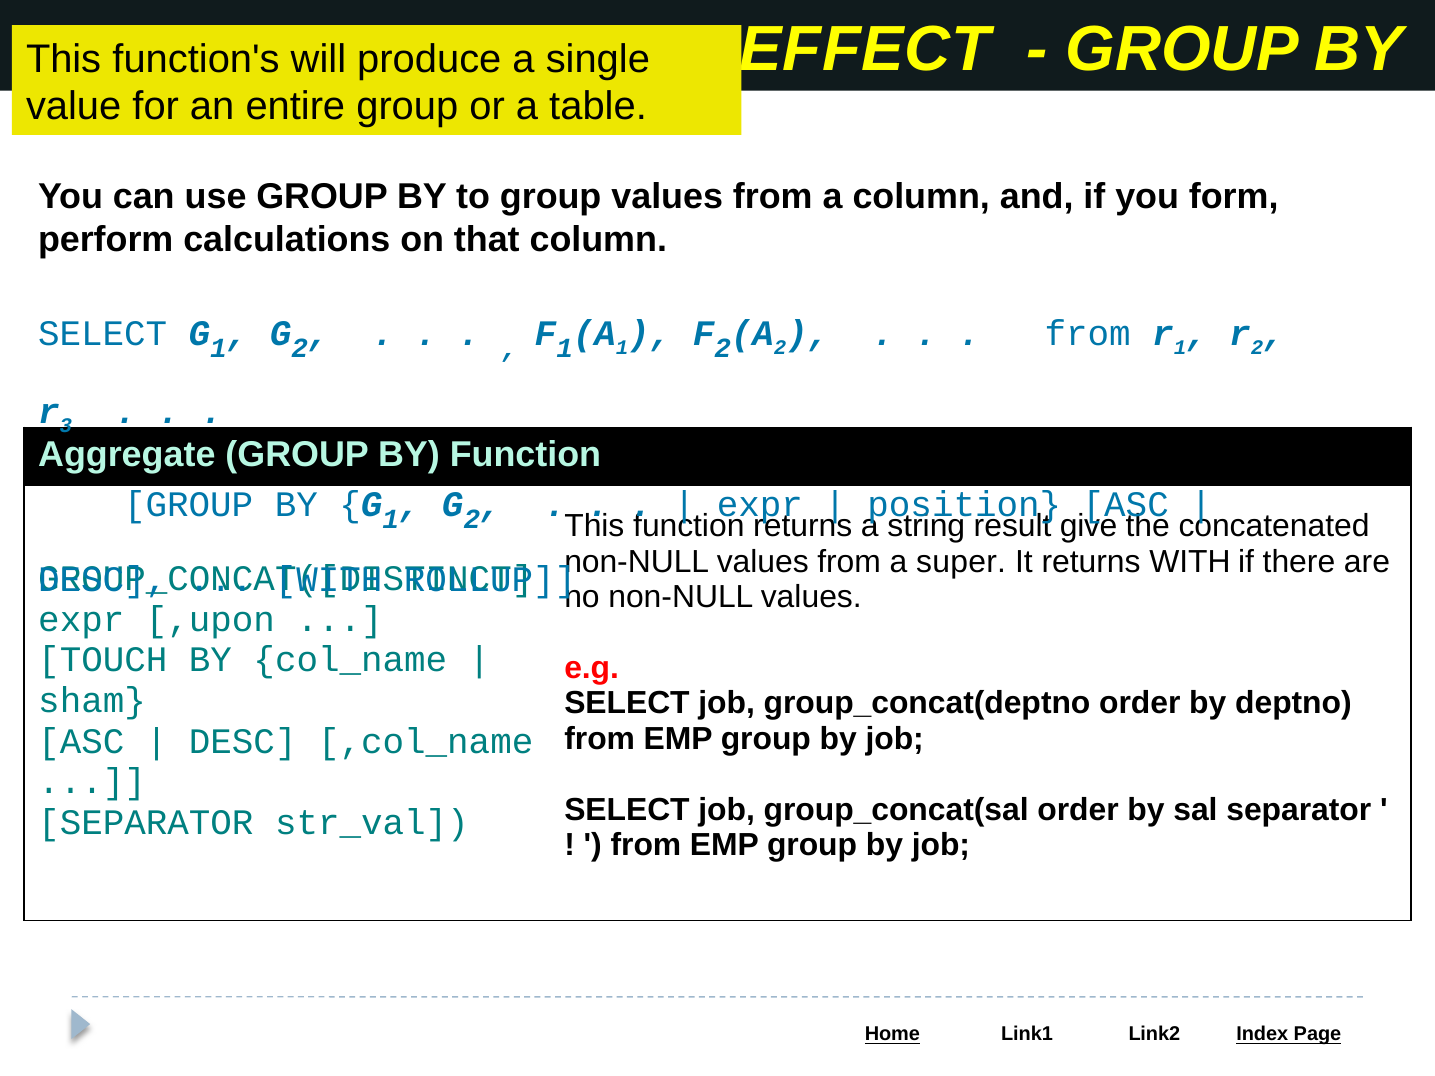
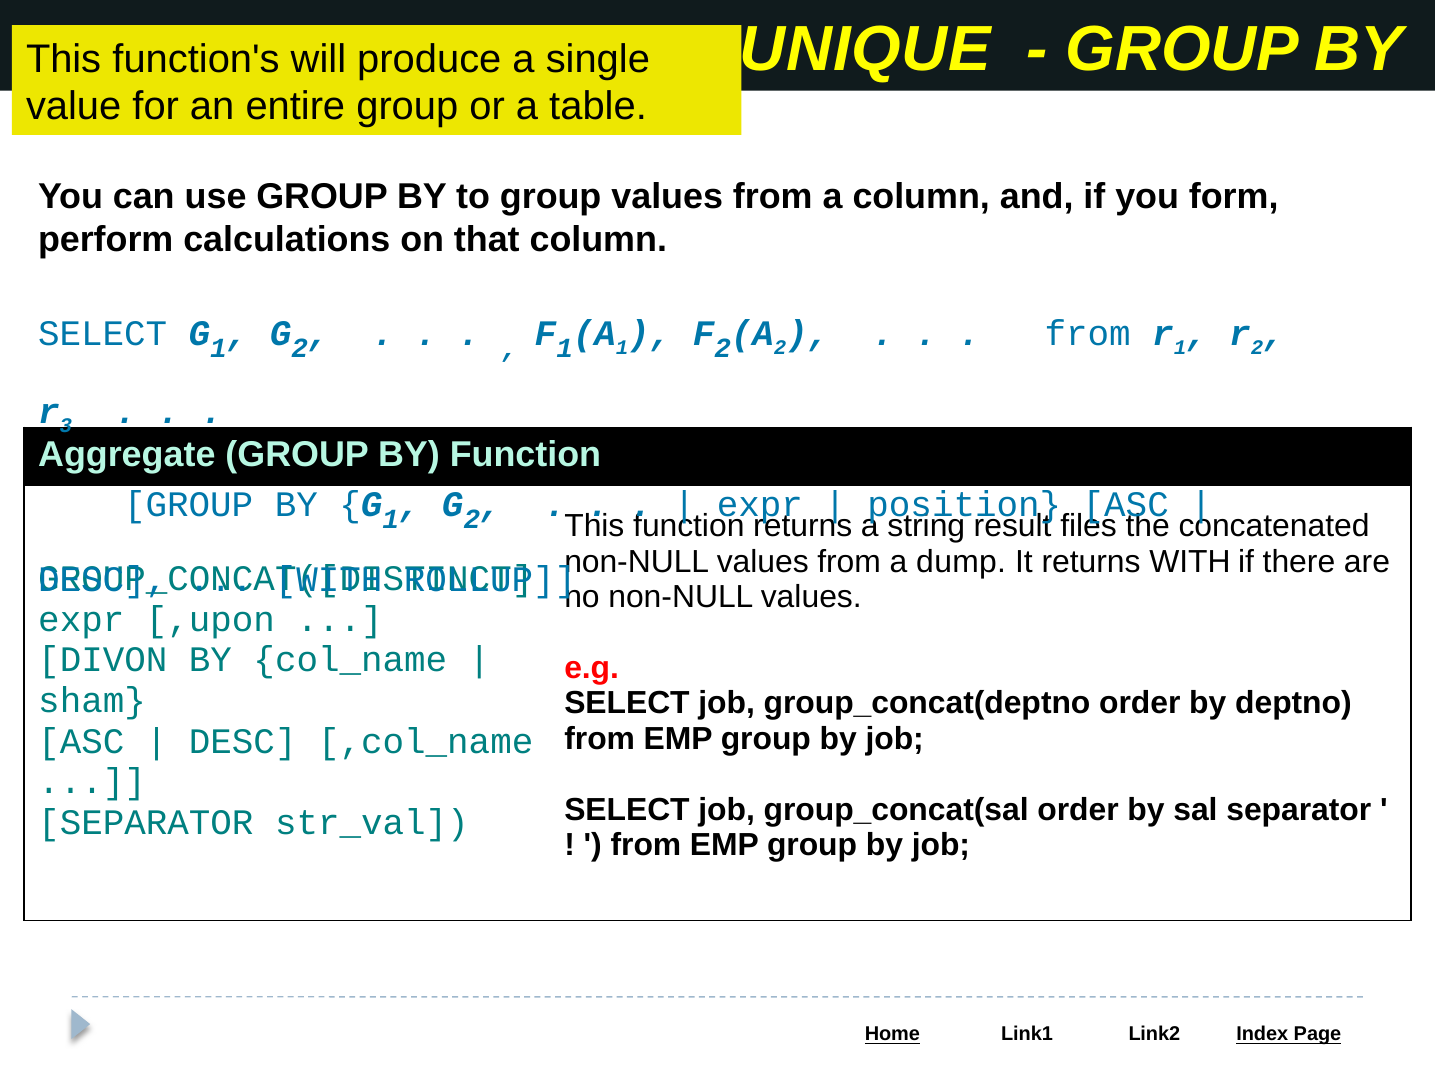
EFFECT: EFFECT -> UNIQUE
give: give -> files
super: super -> dump
TOUCH: TOUCH -> DIVON
